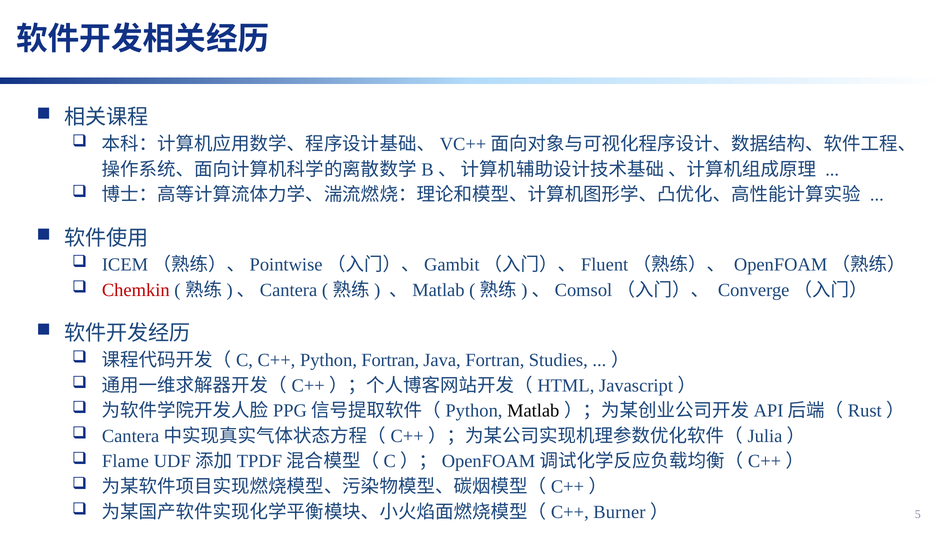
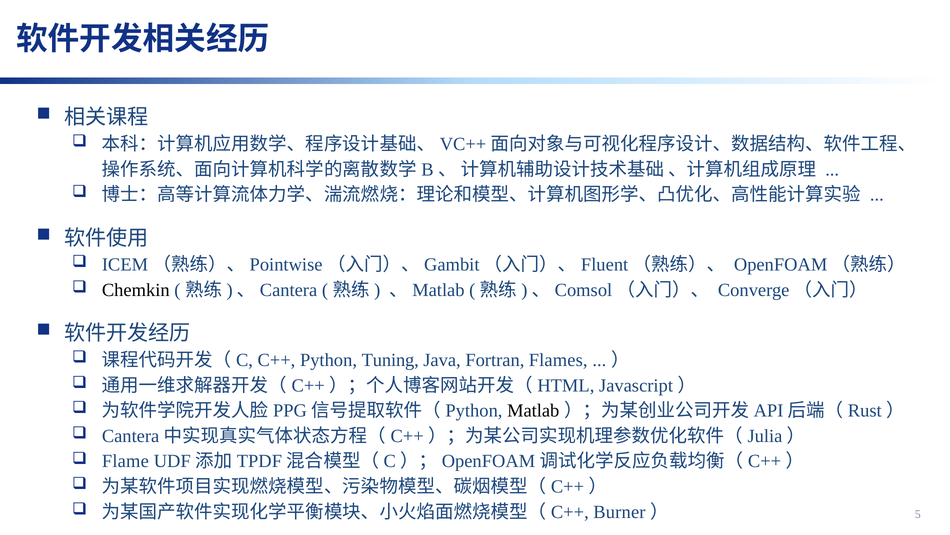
Chemkin colour: red -> black
Python Fortran: Fortran -> Tuning
Studies: Studies -> Flames
